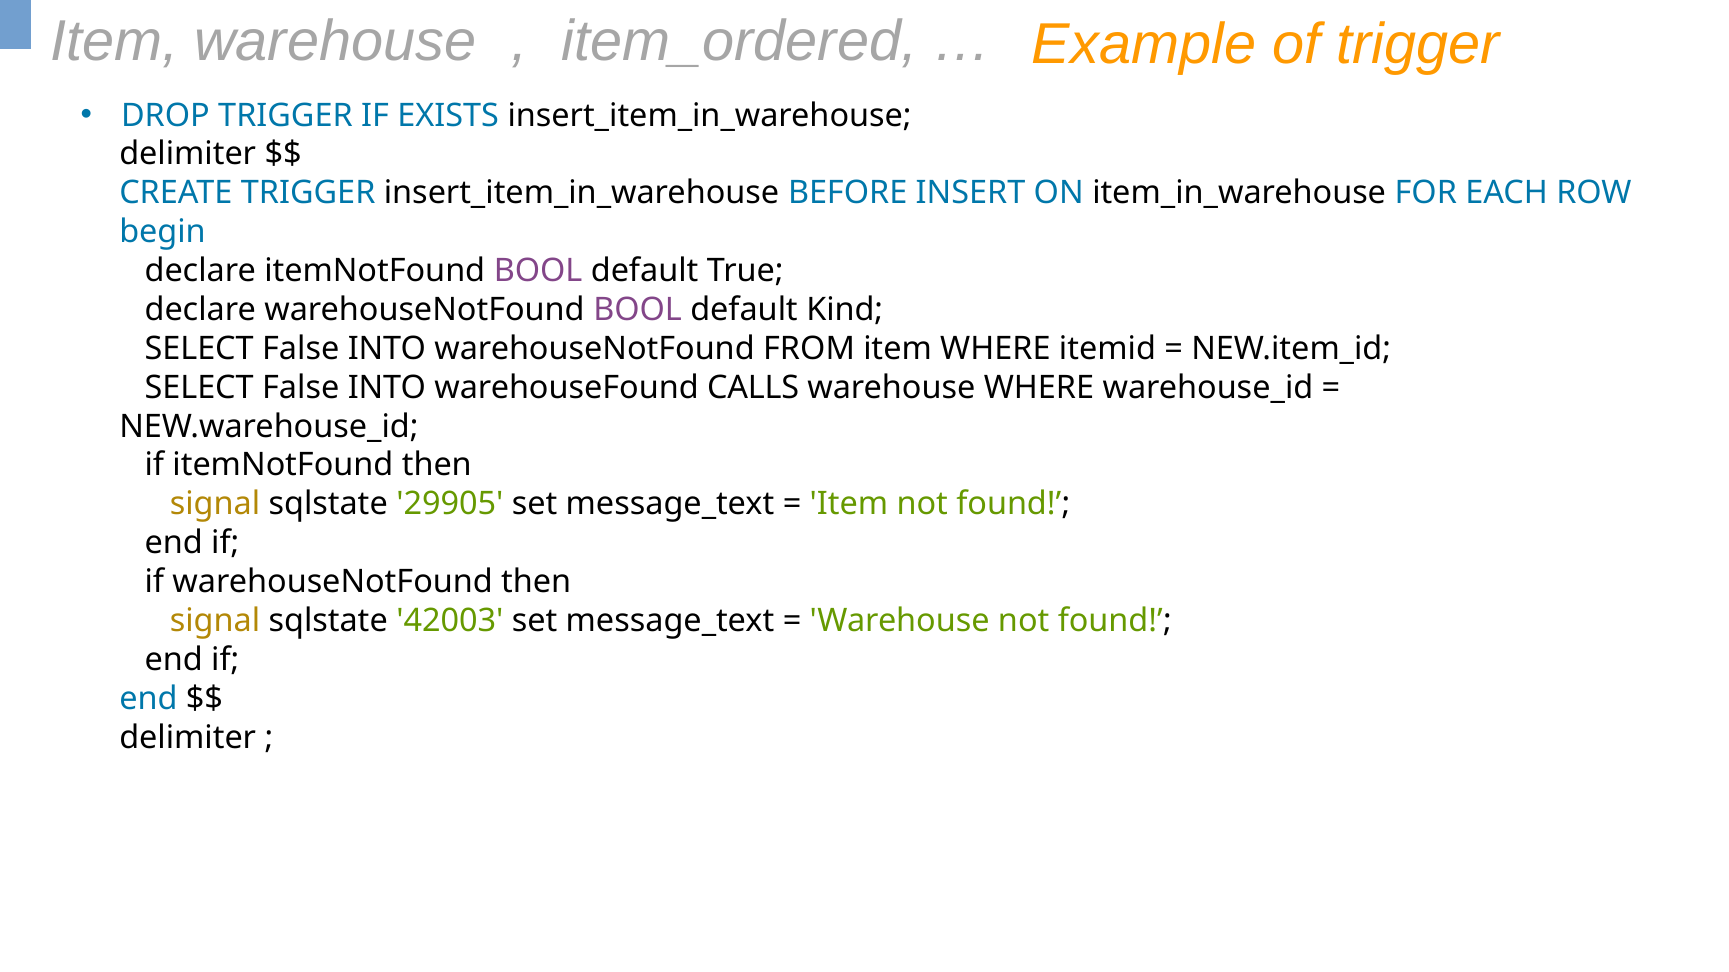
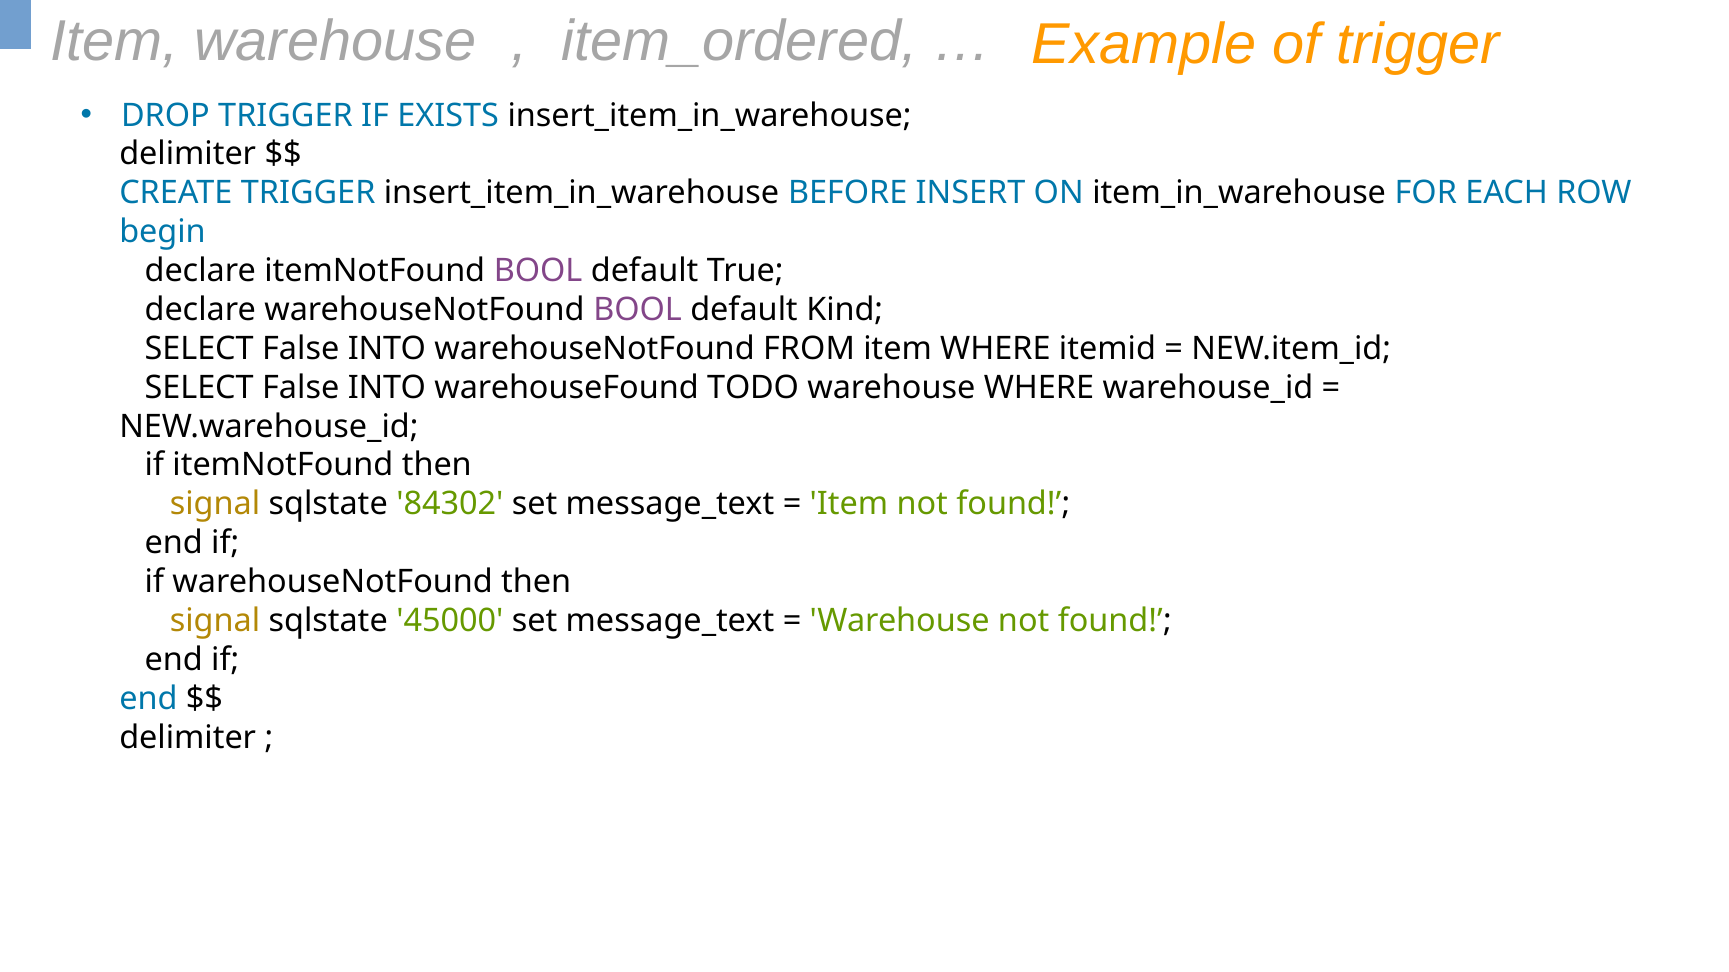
CALLS: CALLS -> TODO
29905: 29905 -> 84302
42003: 42003 -> 45000
